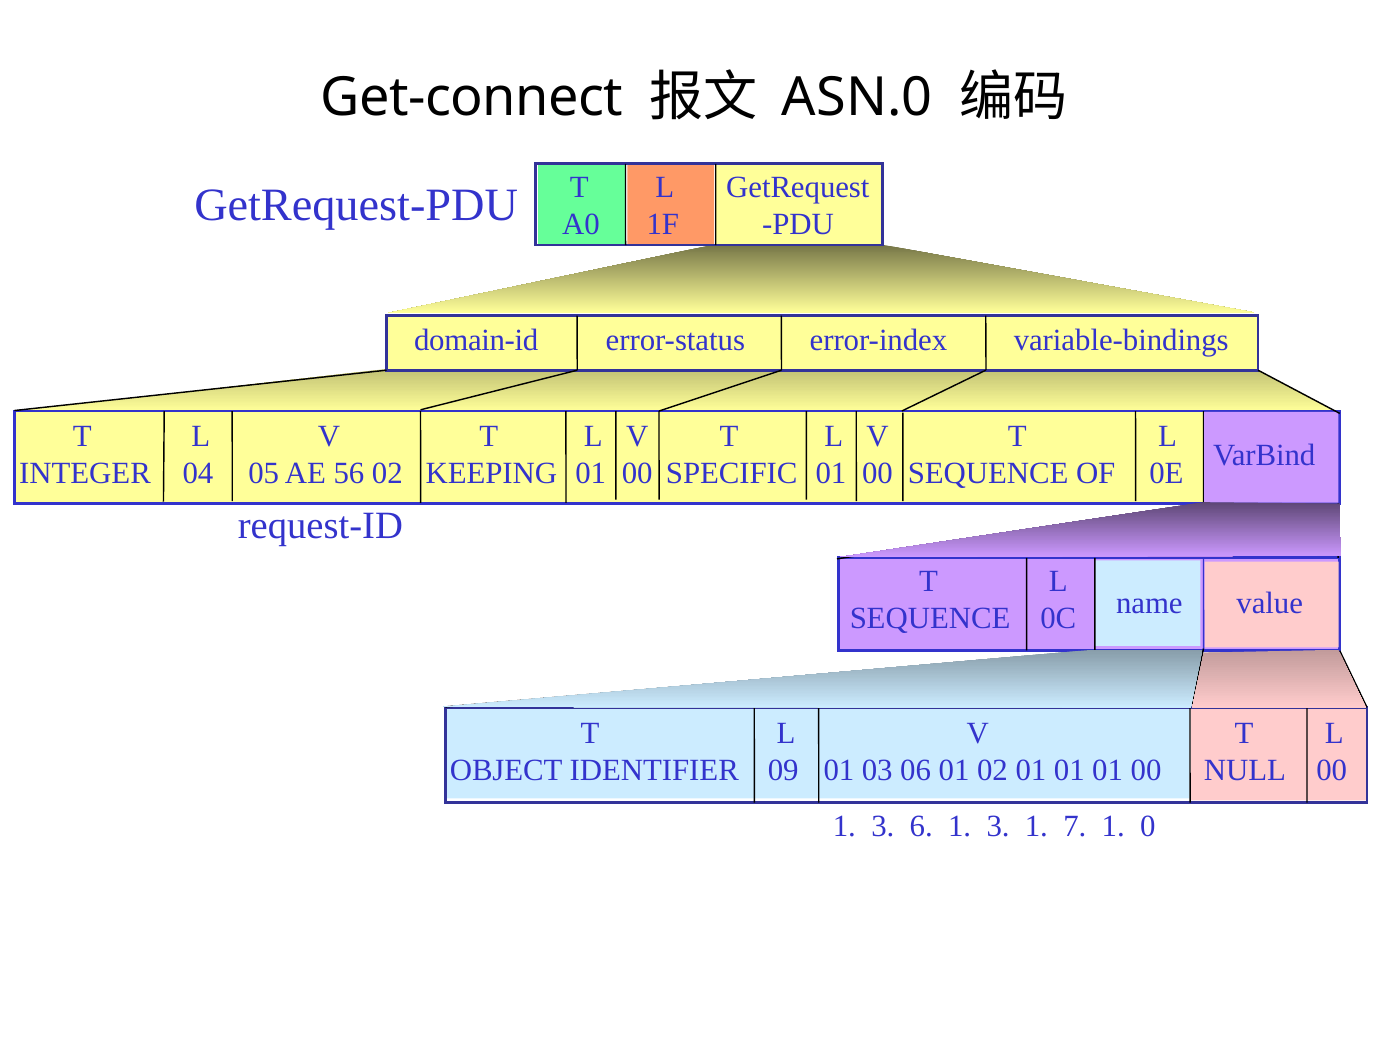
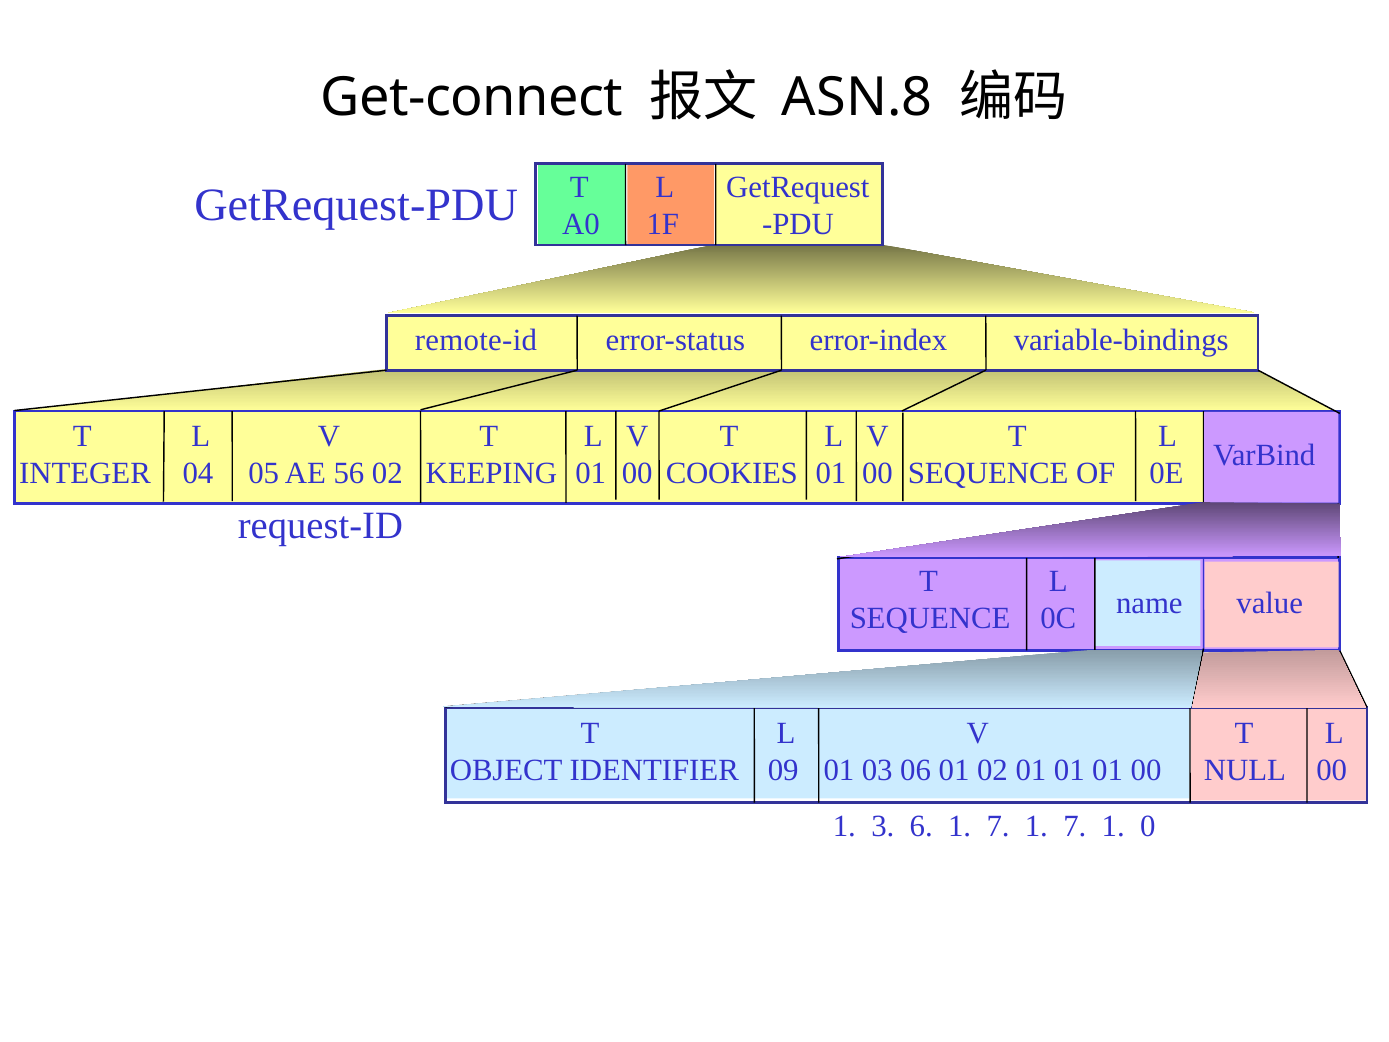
ASN.0: ASN.0 -> ASN.8
domain-id: domain-id -> remote-id
SPECIFIC: SPECIFIC -> COOKIES
6 1 3: 3 -> 7
